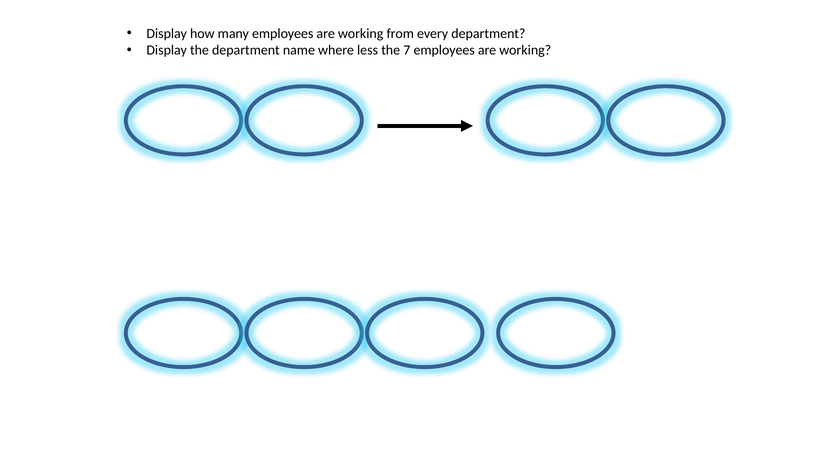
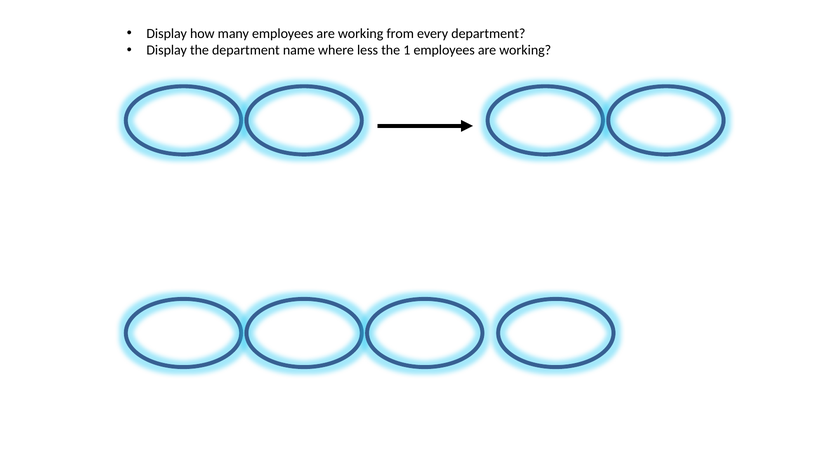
7: 7 -> 1
